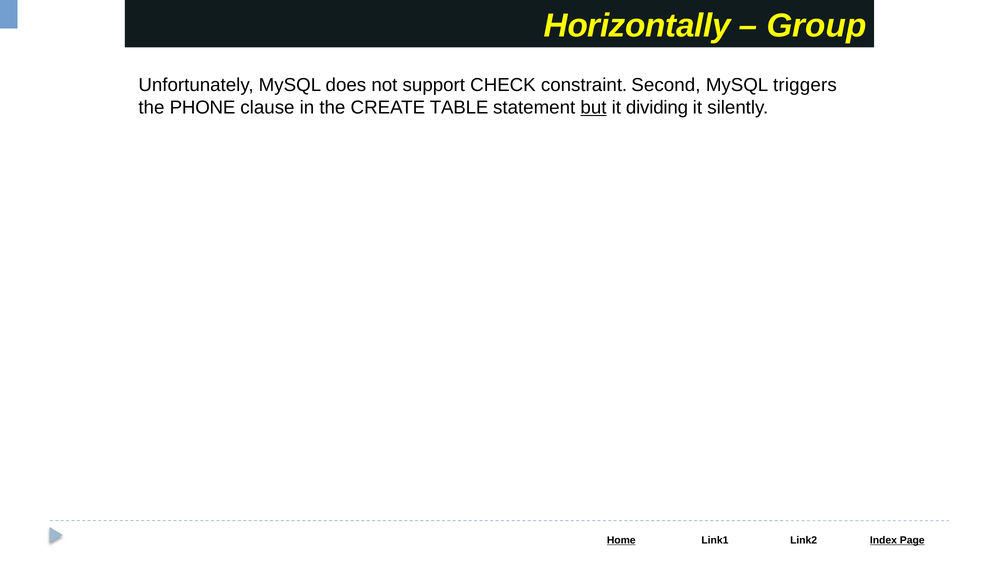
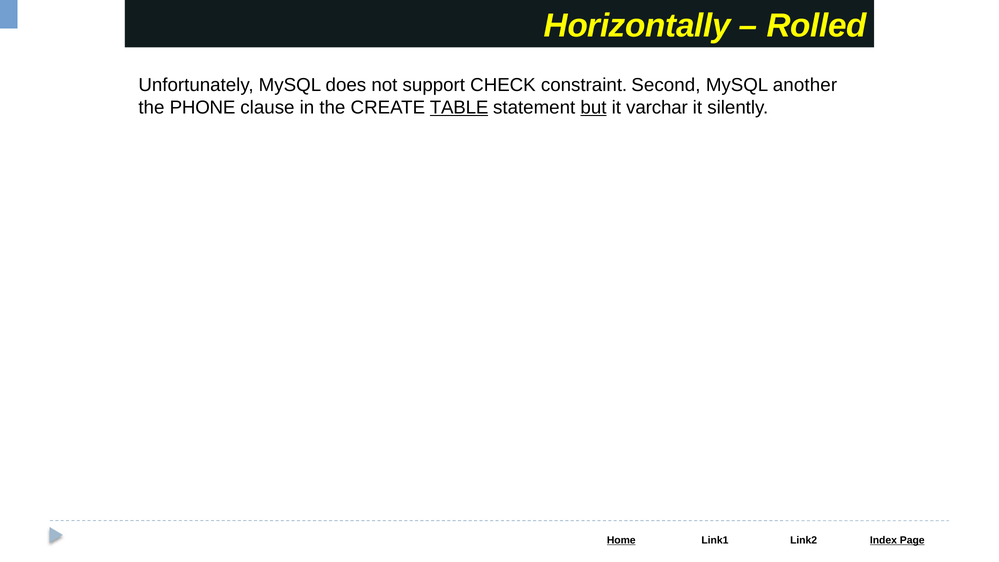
Group: Group -> Rolled
triggers: triggers -> another
TABLE underline: none -> present
dividing: dividing -> varchar
